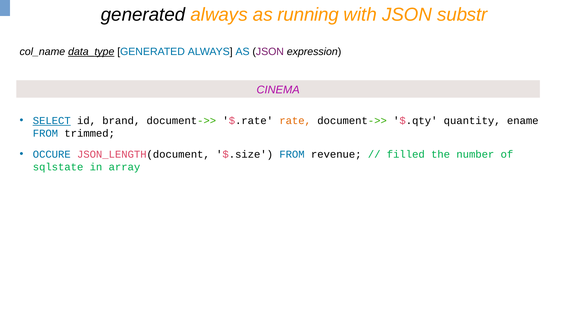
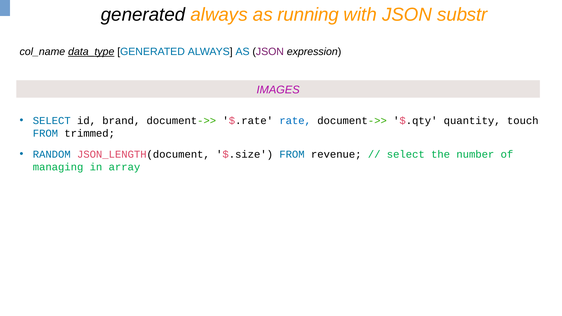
CINEMA: CINEMA -> IMAGES
SELECT at (52, 121) underline: present -> none
rate colour: orange -> blue
ename: ename -> touch
OCCURE: OCCURE -> RANDOM
filled at (406, 154): filled -> select
sqlstate: sqlstate -> managing
